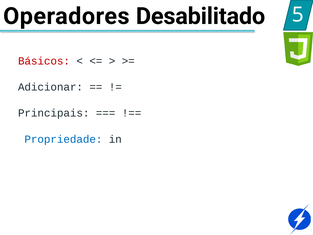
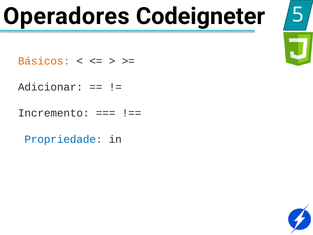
Desabilitado: Desabilitado -> Codeigneter
Básicos colour: red -> orange
Principais: Principais -> Incremento
